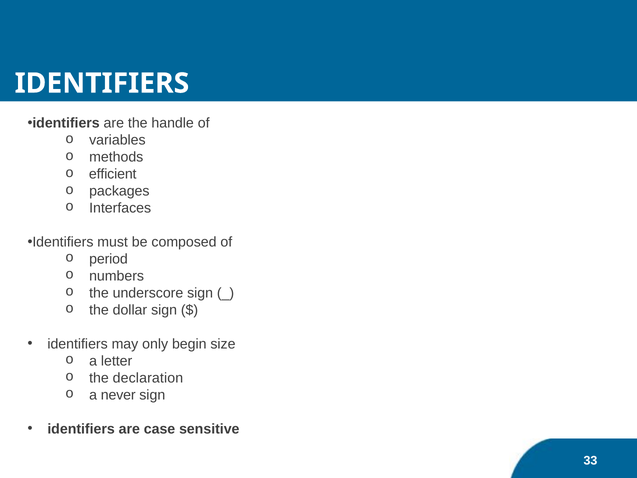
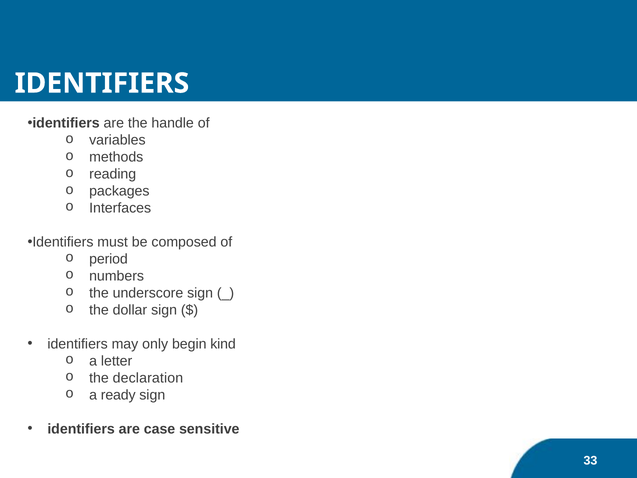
efficient: efficient -> reading
size: size -> kind
never: never -> ready
